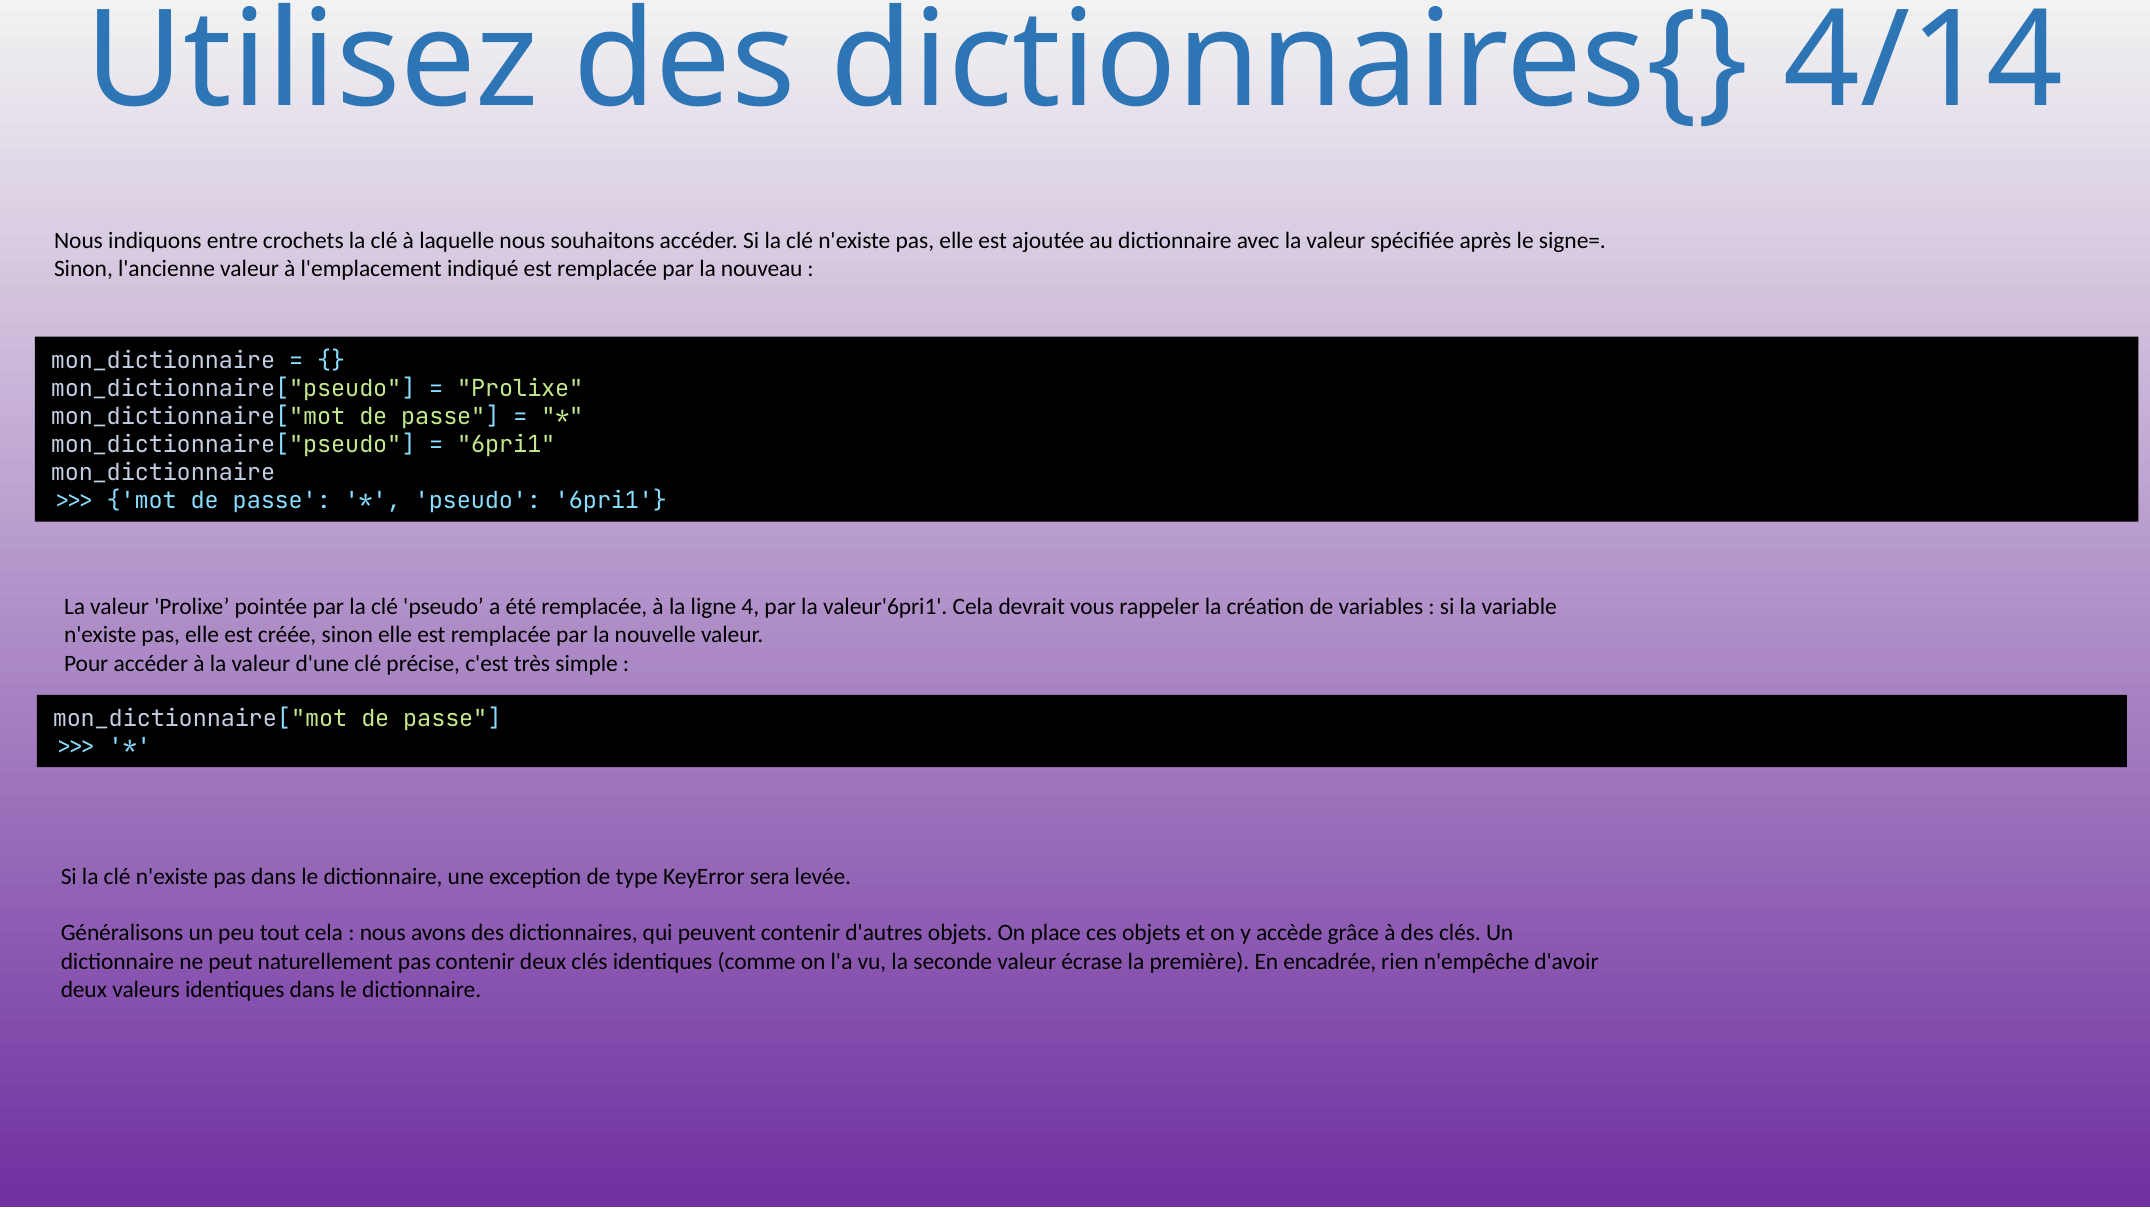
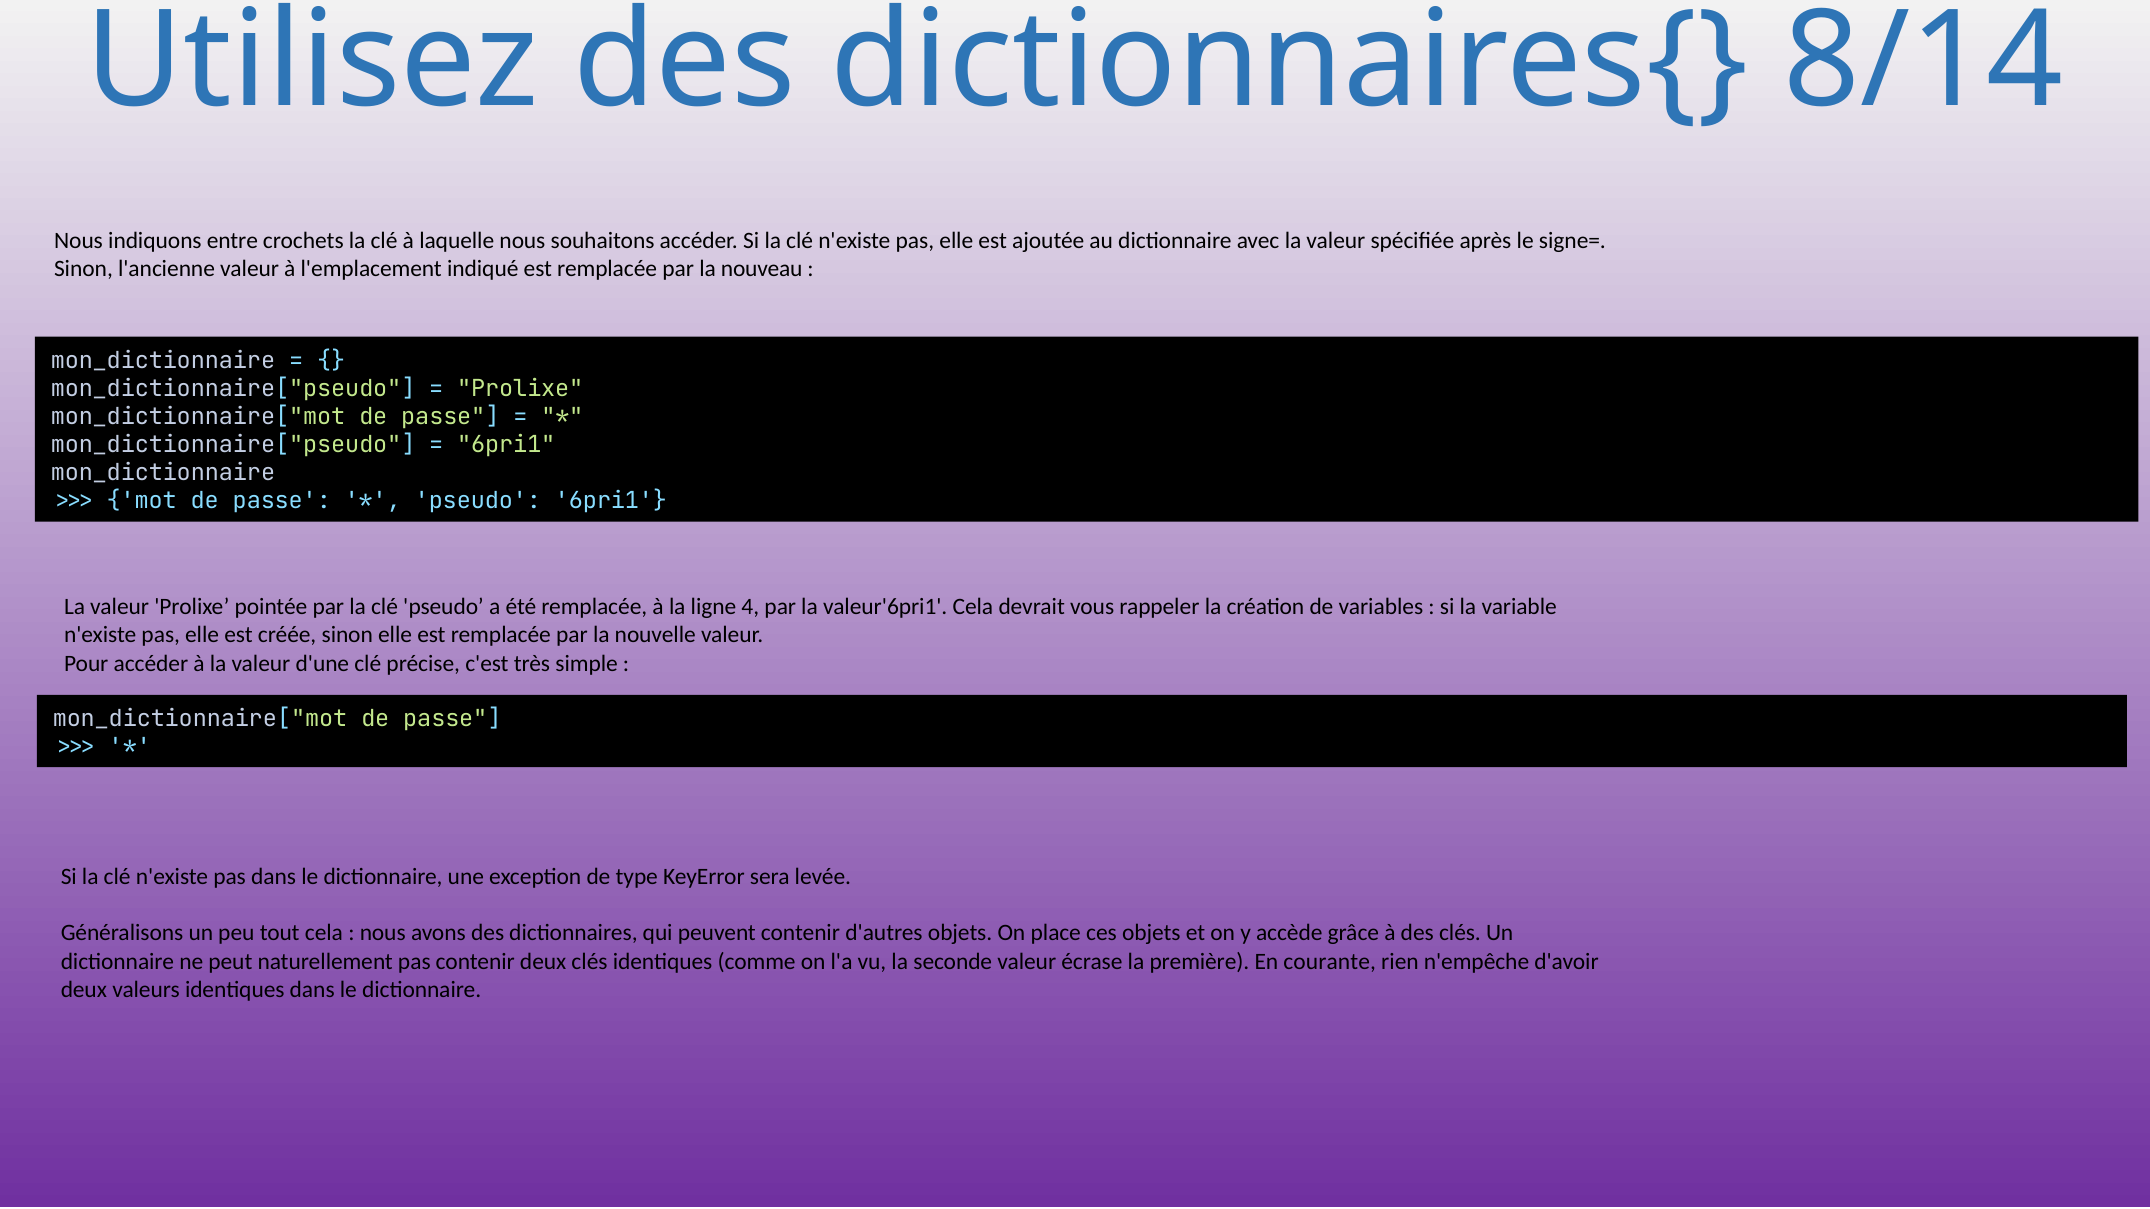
4/14: 4/14 -> 8/14
encadrée: encadrée -> courante
